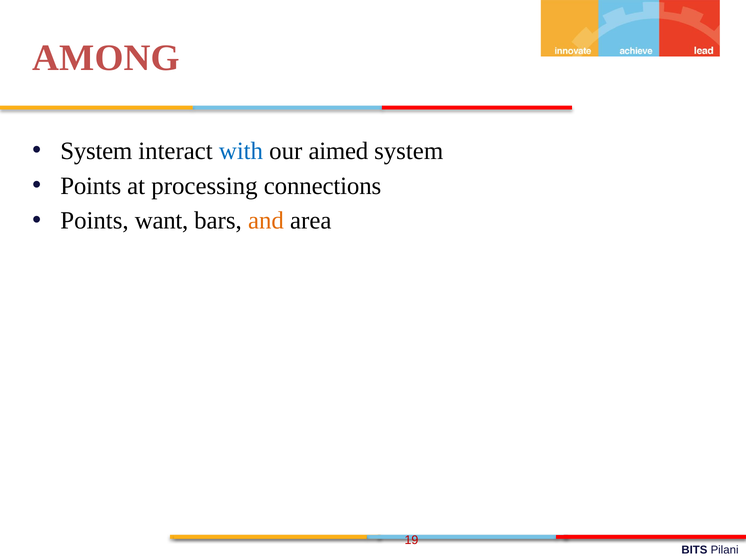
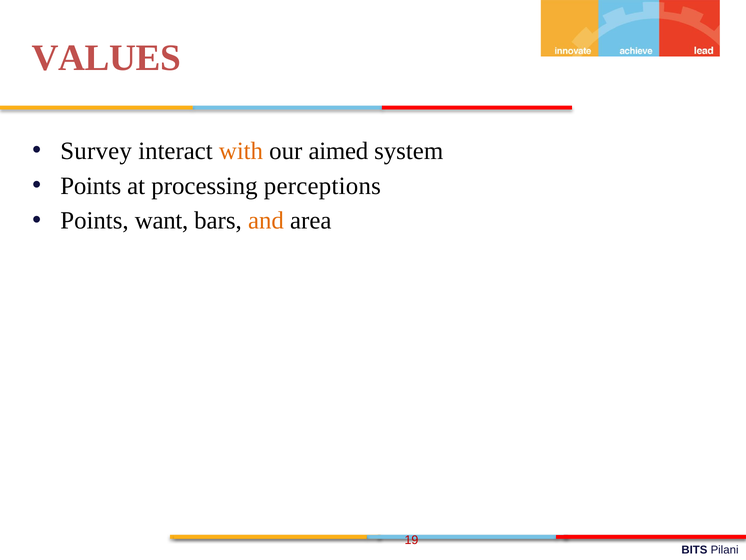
AMONG: AMONG -> VALUES
System at (96, 151): System -> Survey
with colour: blue -> orange
connections: connections -> perceptions
